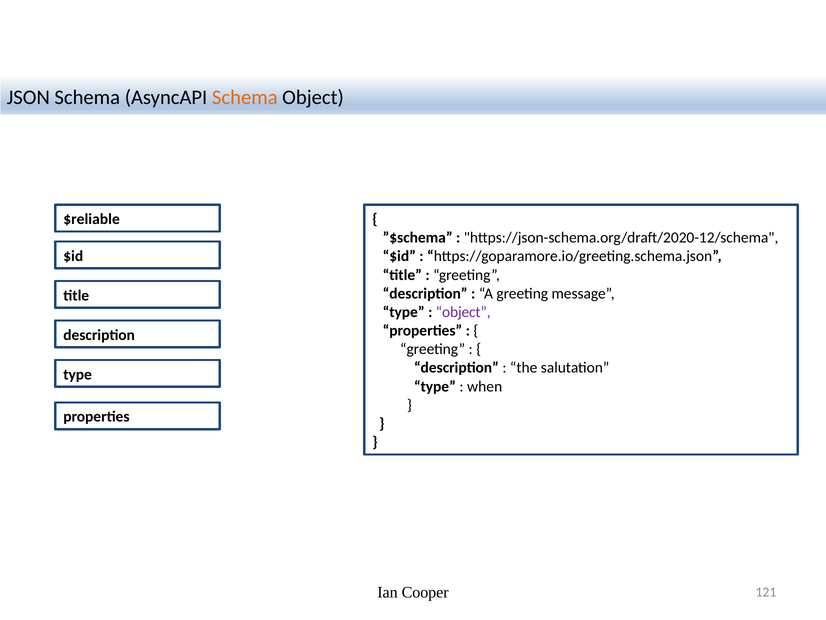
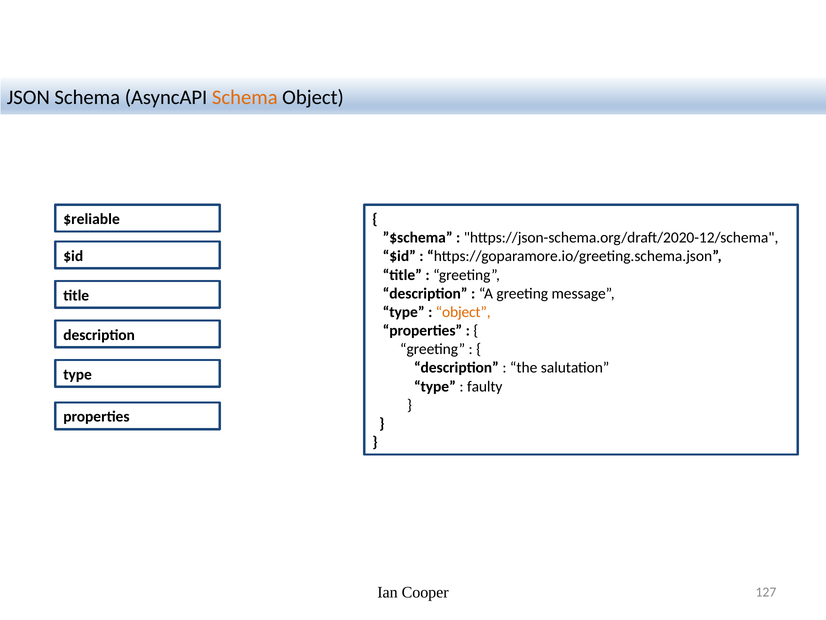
object at (463, 312) colour: purple -> orange
when: when -> faulty
121: 121 -> 127
